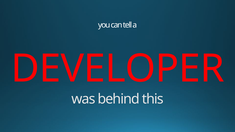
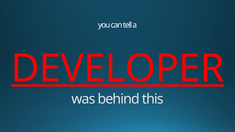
DEVELOPER underline: none -> present
